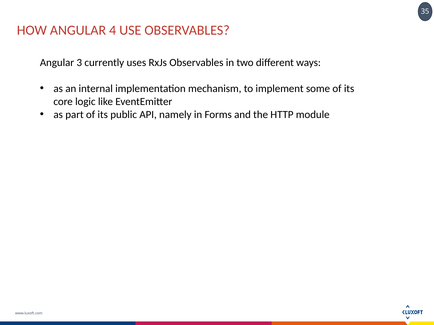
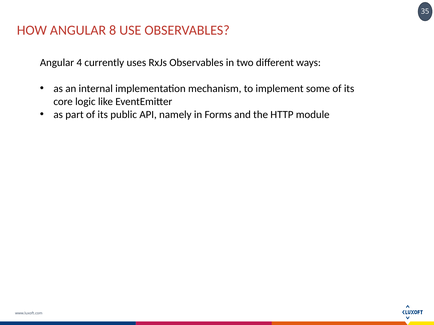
4: 4 -> 8
3: 3 -> 4
